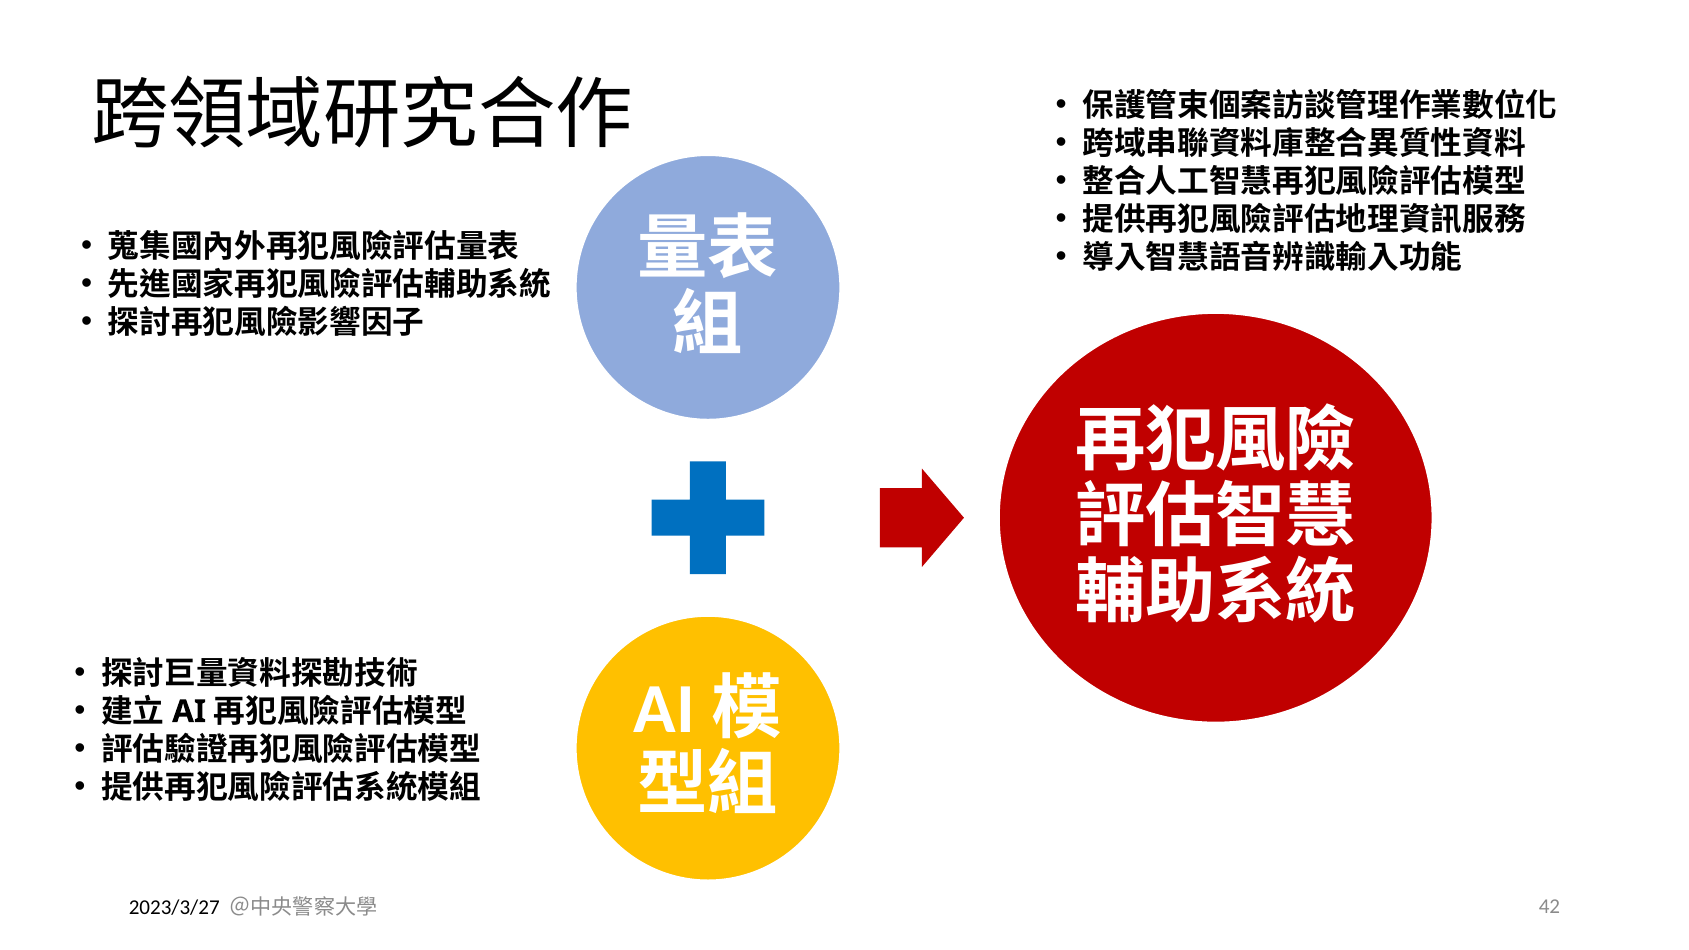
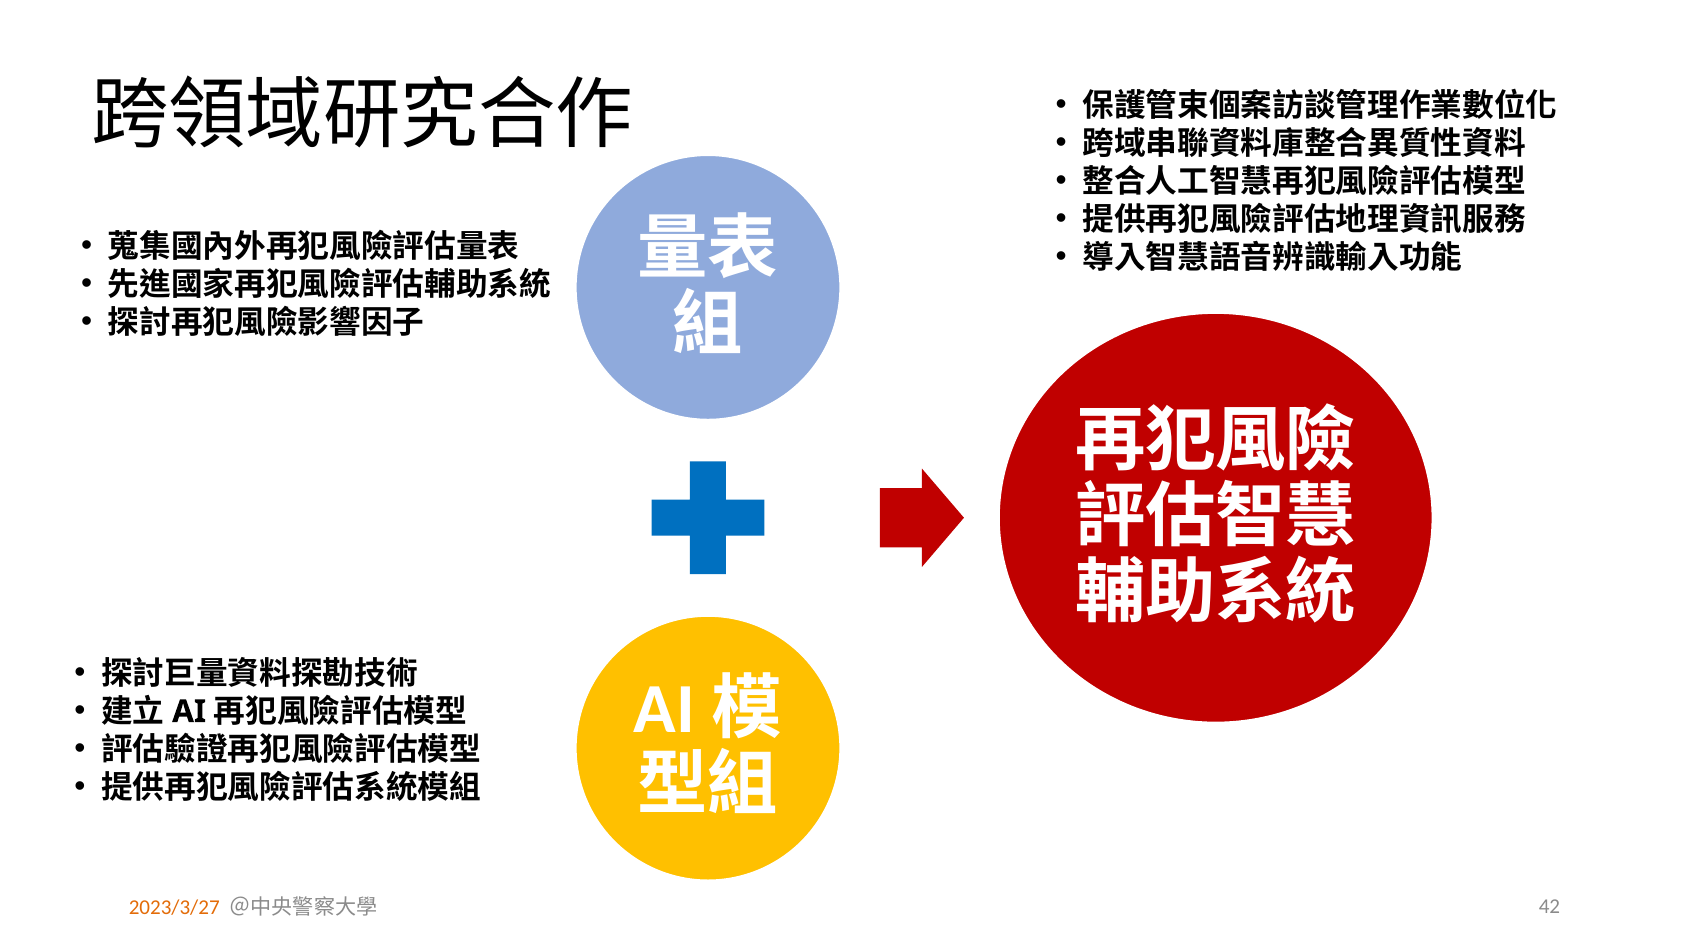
2023/3/27 colour: black -> orange
